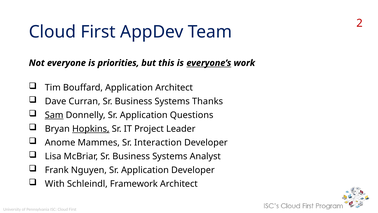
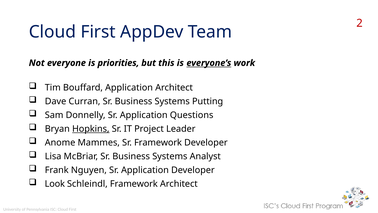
Thanks: Thanks -> Putting
Sam underline: present -> none
Sr Interaction: Interaction -> Framework
With: With -> Look
